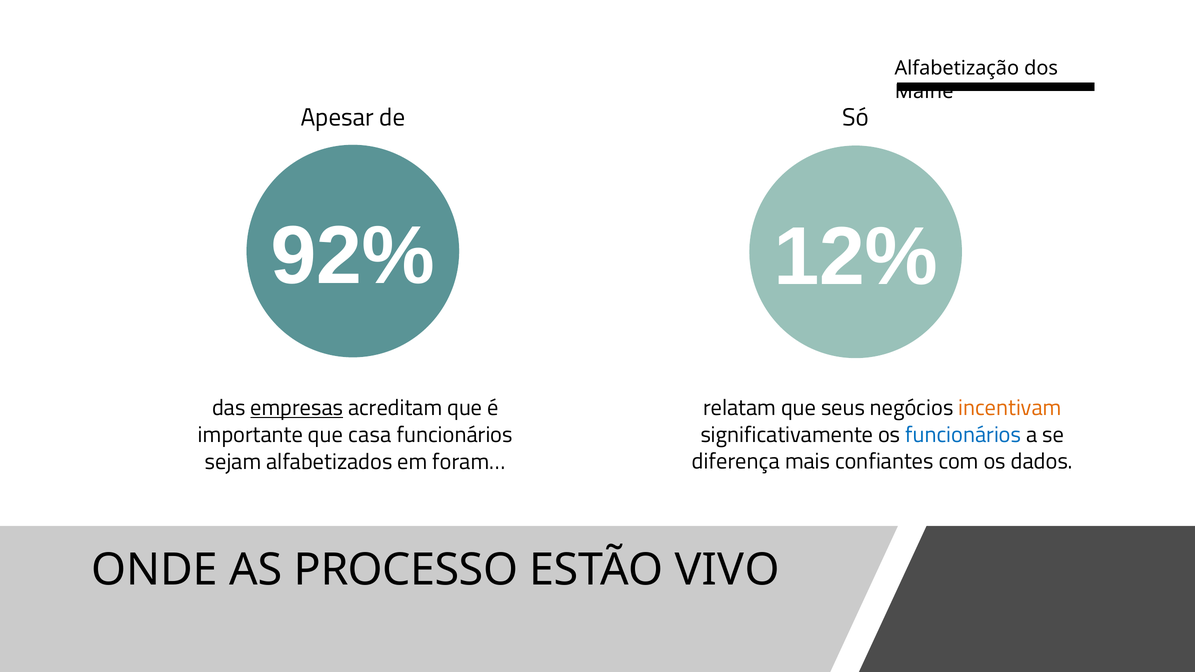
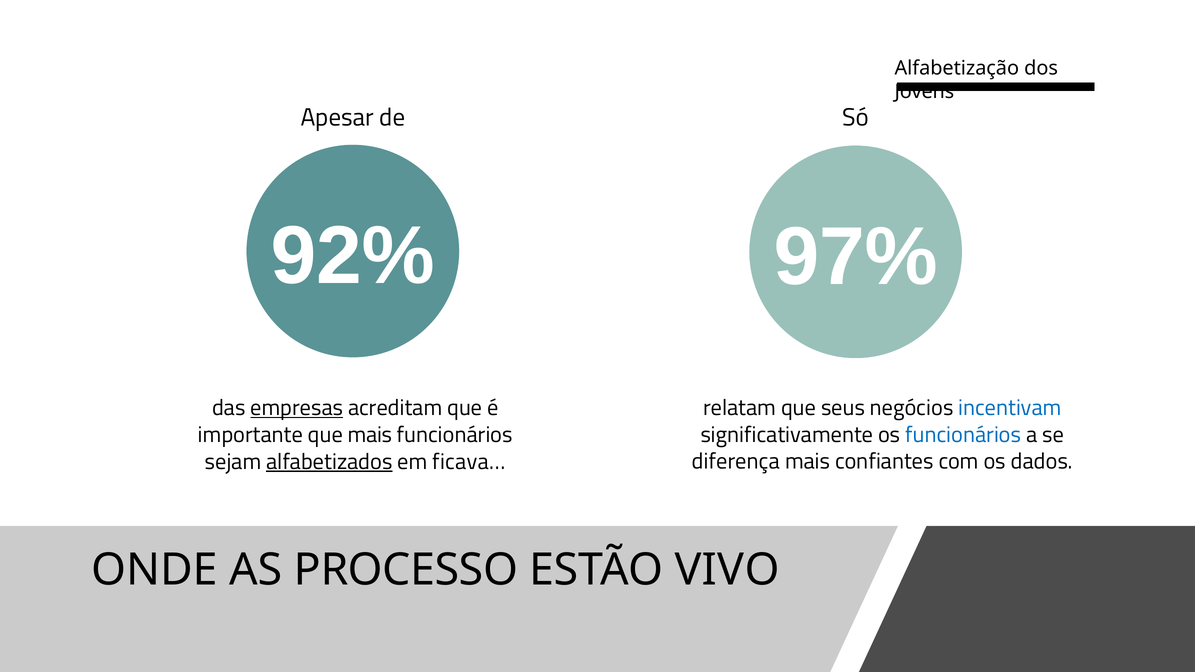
Maine: Maine -> Jovens
12%: 12% -> 97%
incentivam colour: orange -> blue
que casa: casa -> mais
alfabetizados underline: none -> present
foram…: foram… -> ficava…
